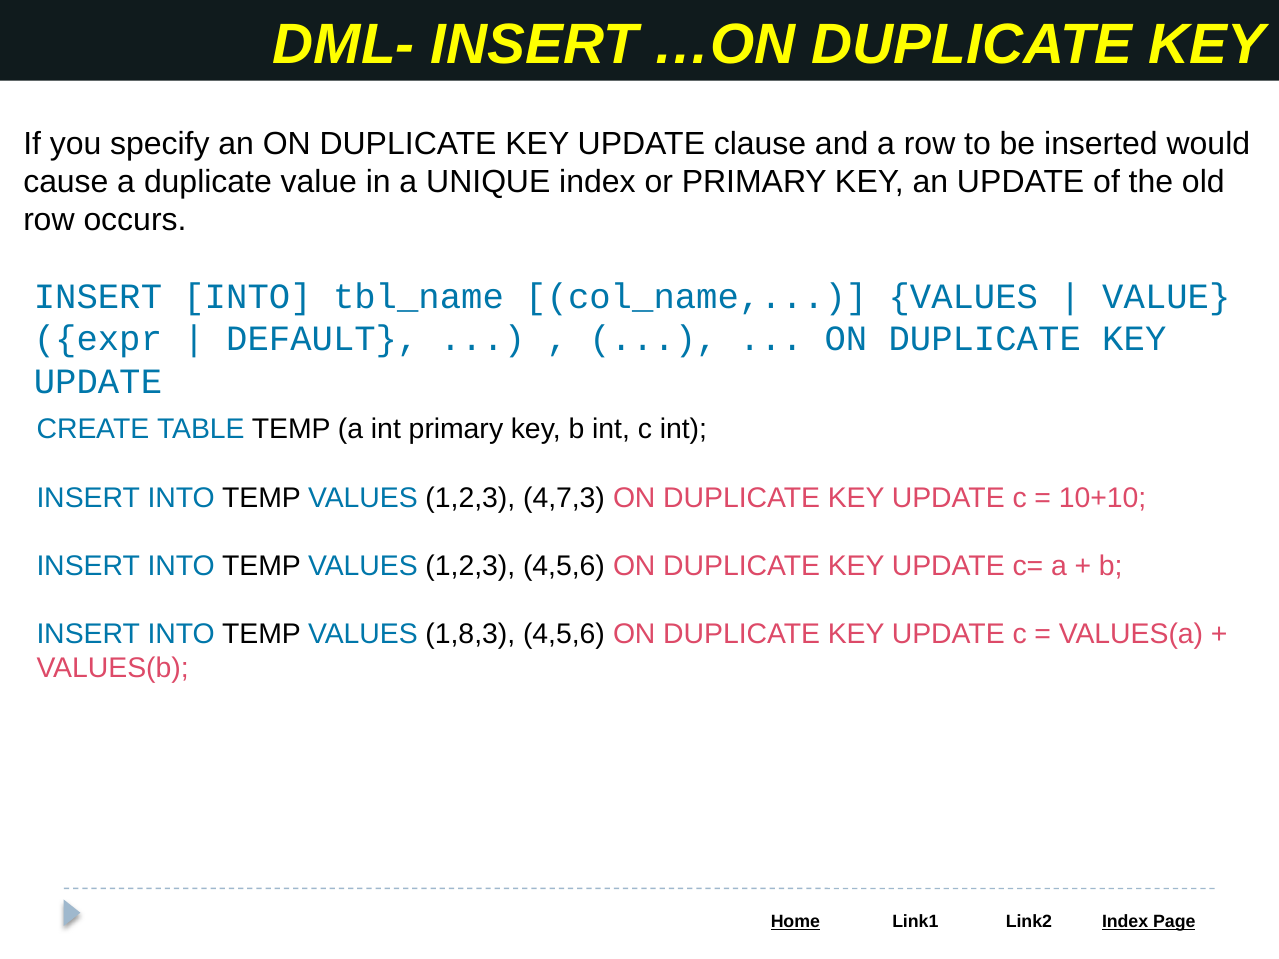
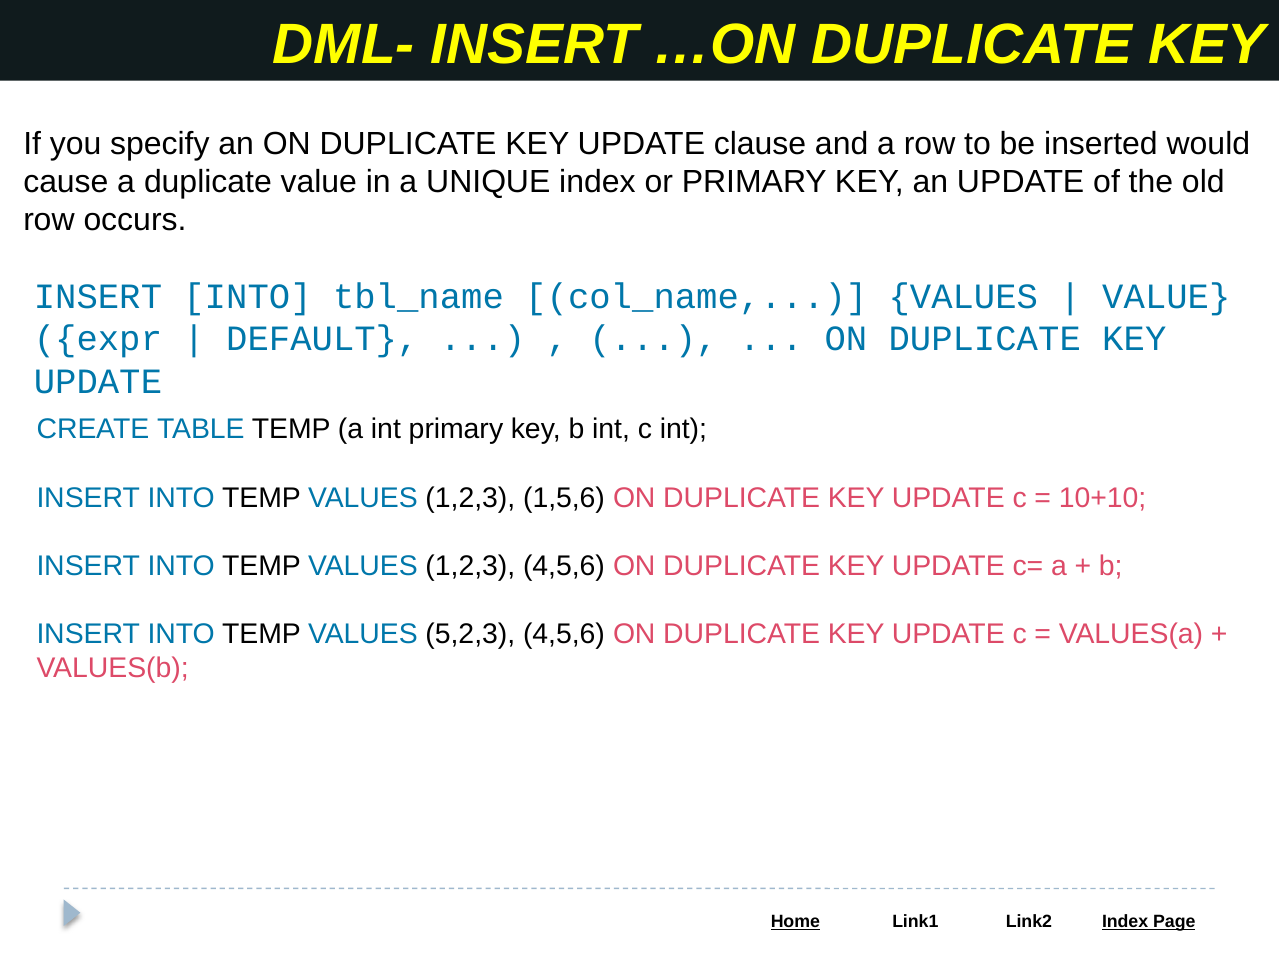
4,7,3: 4,7,3 -> 1,5,6
1,8,3: 1,8,3 -> 5,2,3
